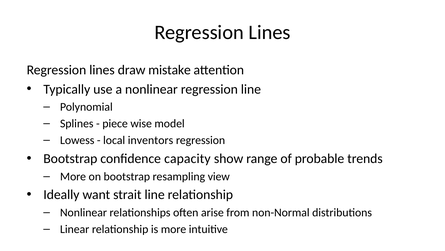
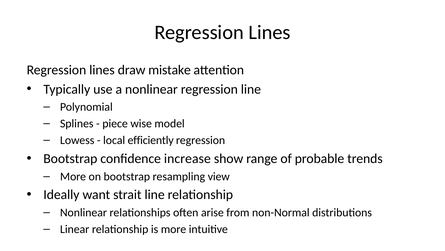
inventors: inventors -> efficiently
capacity: capacity -> increase
